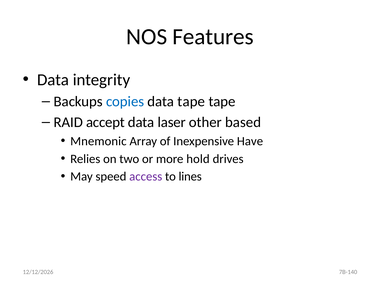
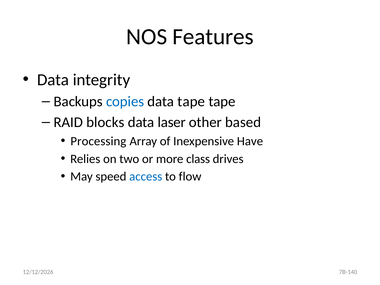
accept: accept -> blocks
Mnemonic: Mnemonic -> Processing
hold: hold -> class
access colour: purple -> blue
lines: lines -> flow
